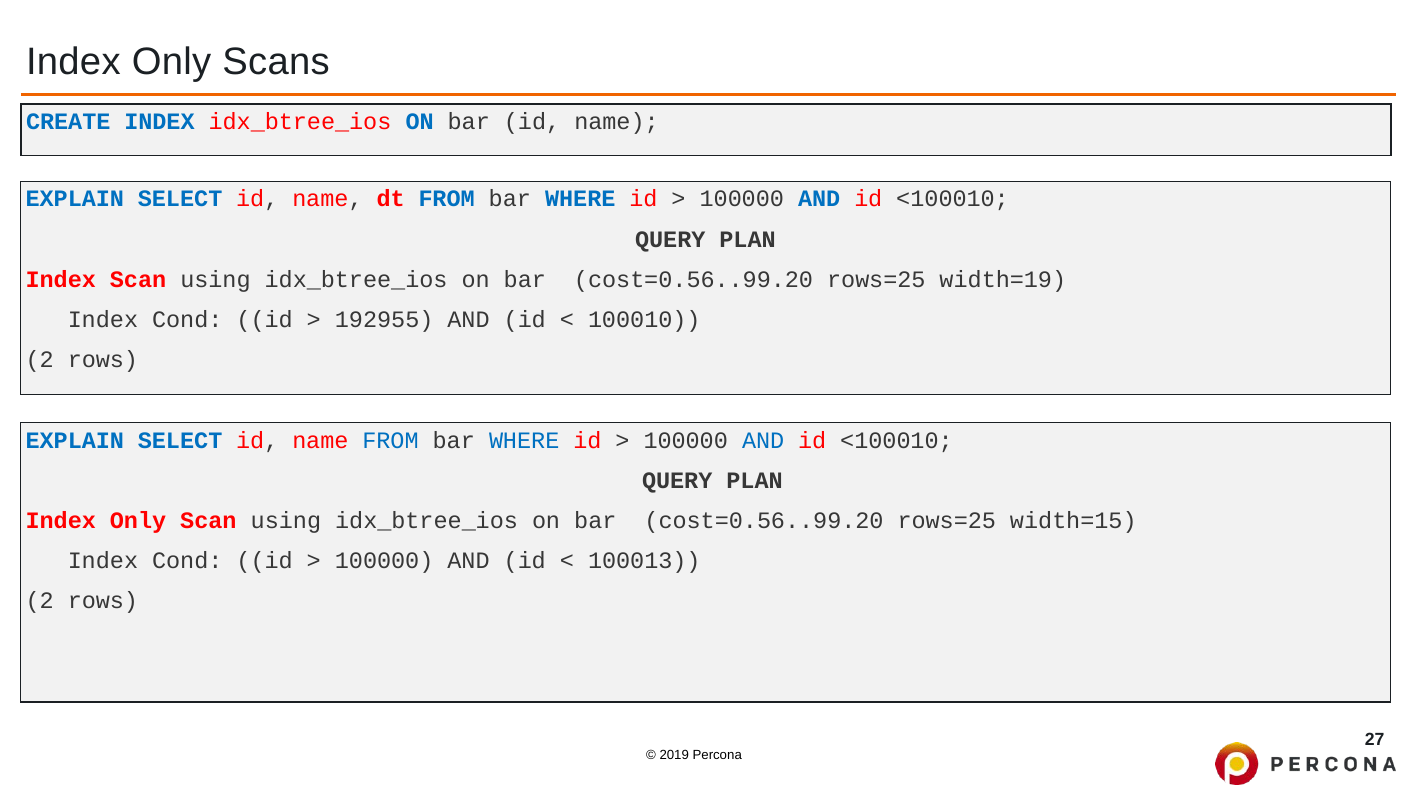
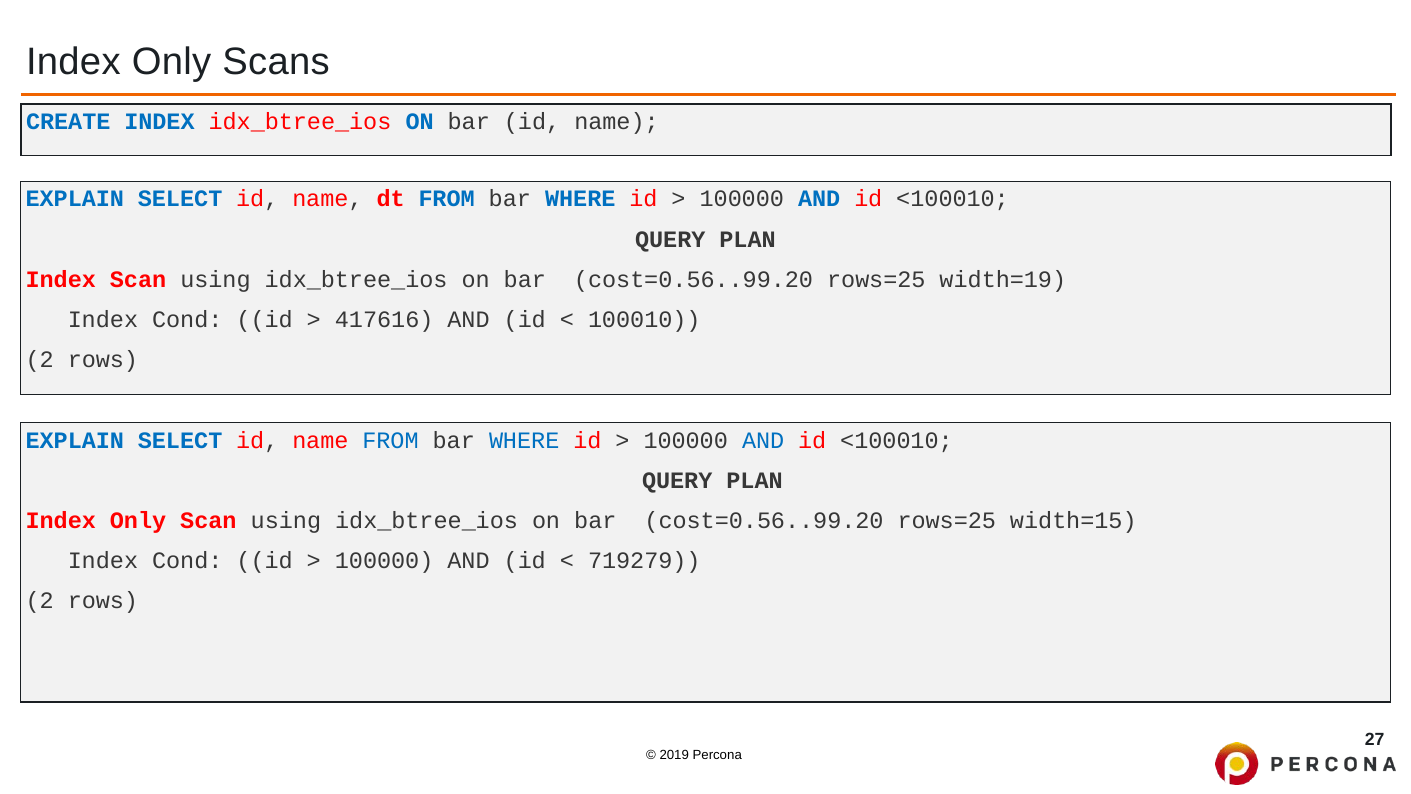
192955: 192955 -> 417616
100013: 100013 -> 719279
